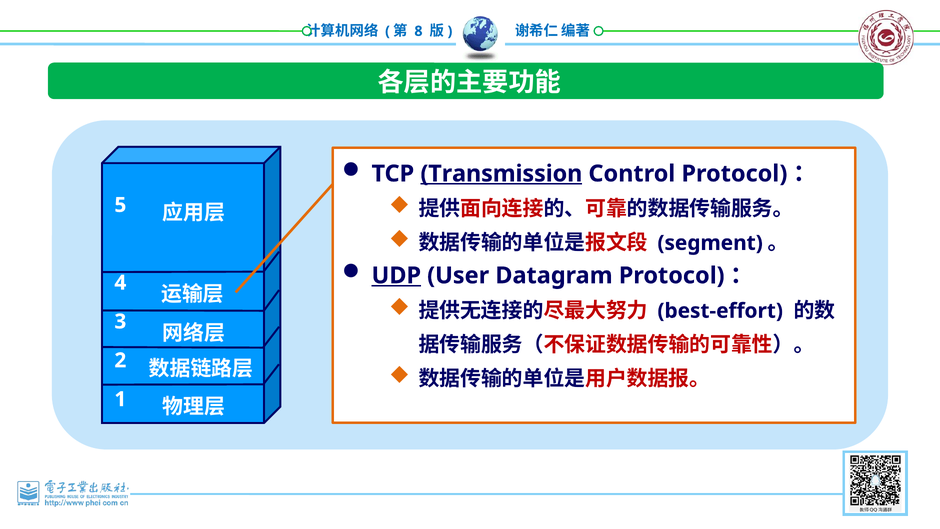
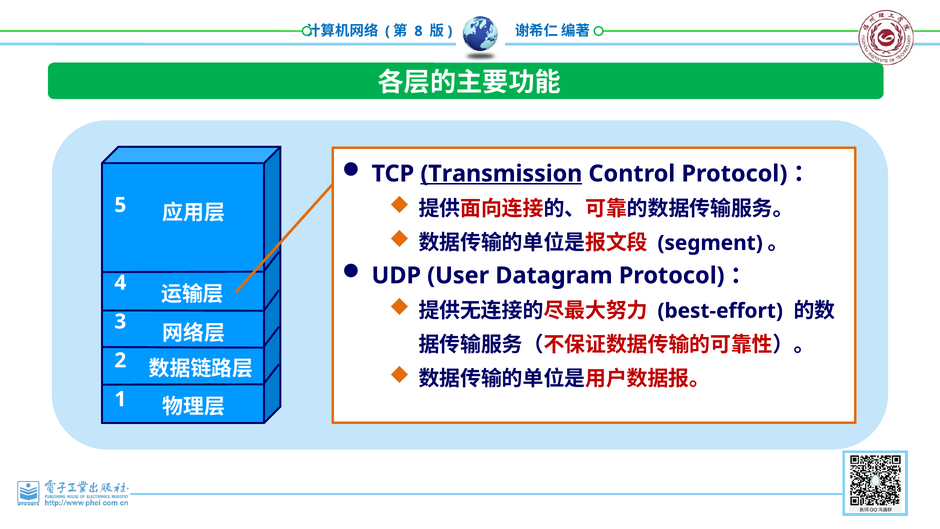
UDP underline: present -> none
